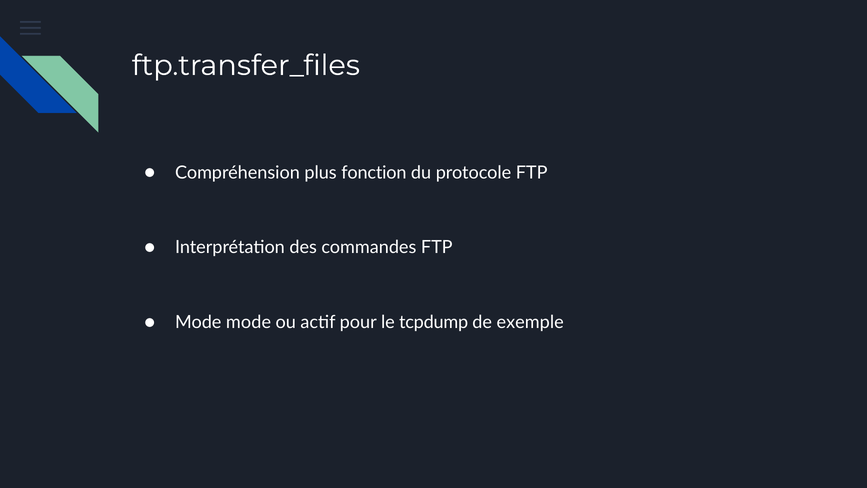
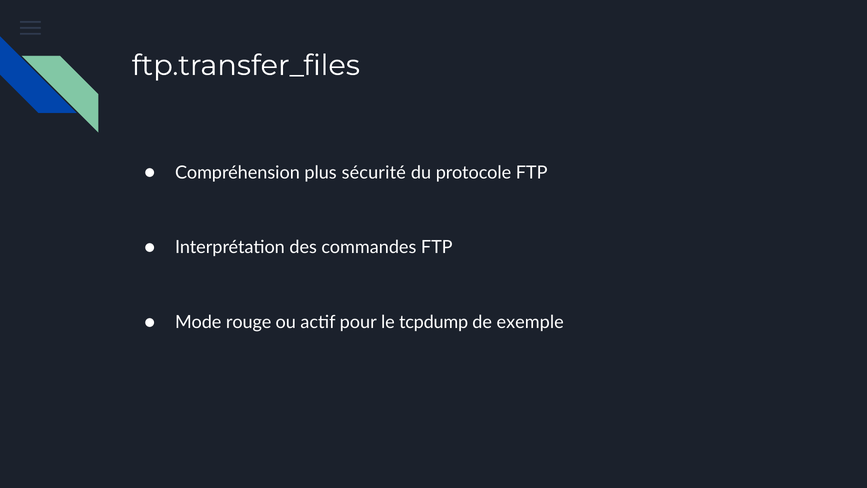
fonction: fonction -> sécurité
Mode mode: mode -> rouge
